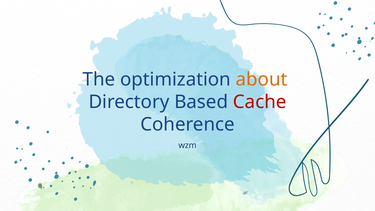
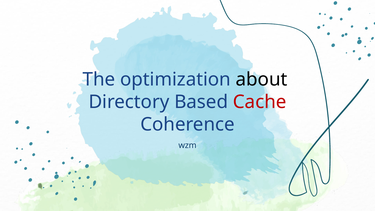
about colour: orange -> black
